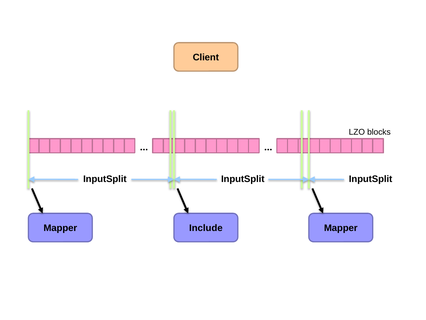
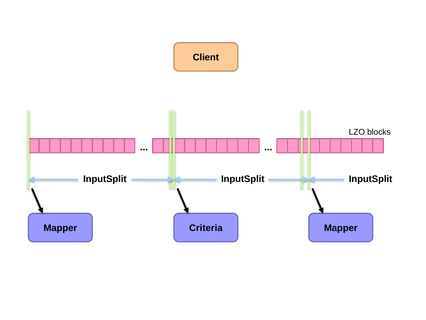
Include: Include -> Criteria
